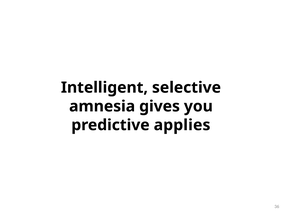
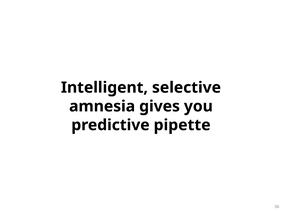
applies: applies -> pipette
